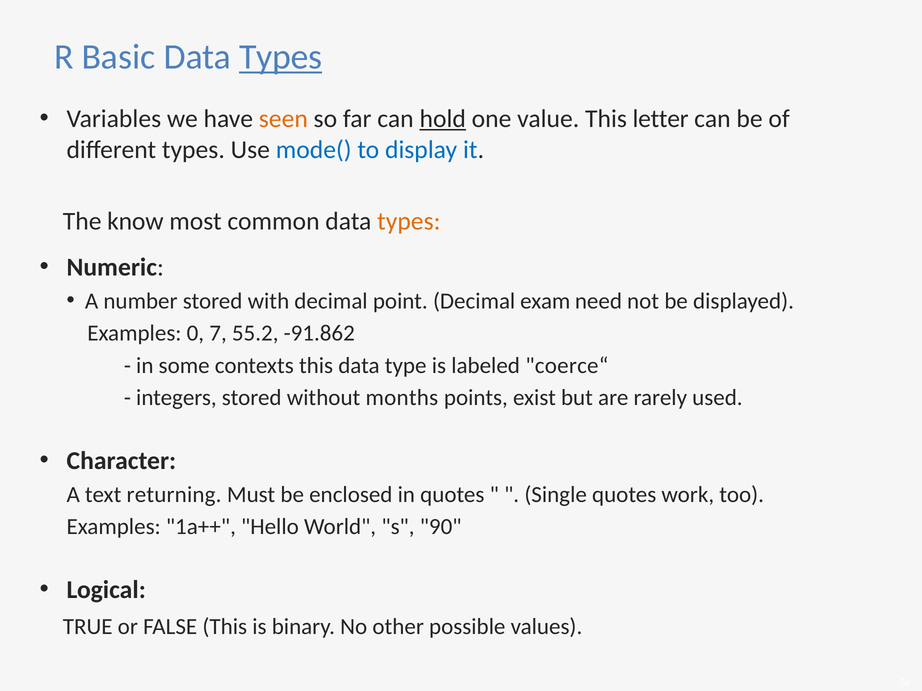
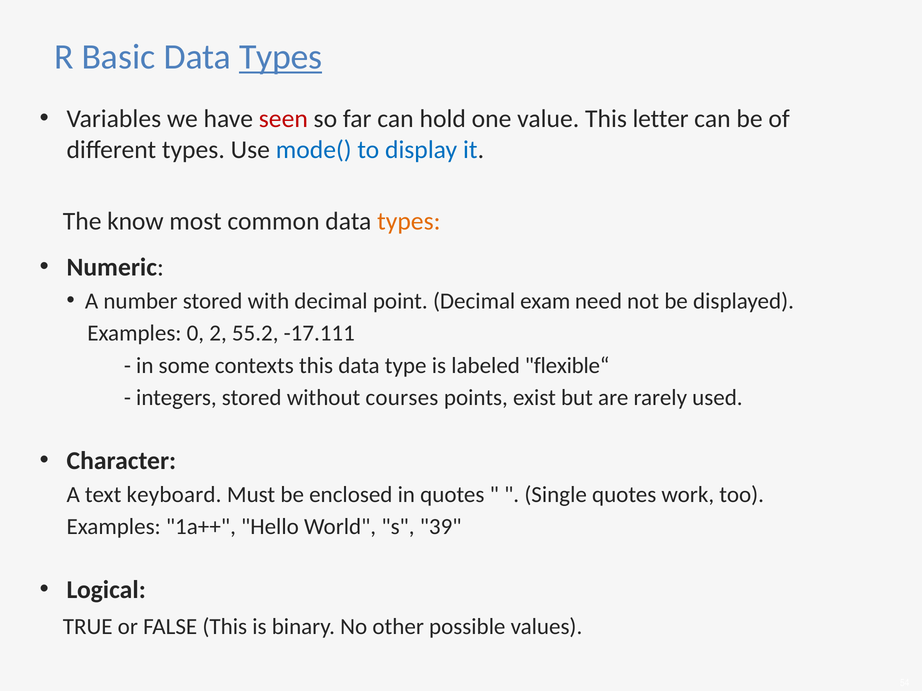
seen colour: orange -> red
hold underline: present -> none
7: 7 -> 2
-91.862: -91.862 -> -17.111
coerce“: coerce“ -> flexible“
months: months -> courses
returning: returning -> keyboard
90: 90 -> 39
